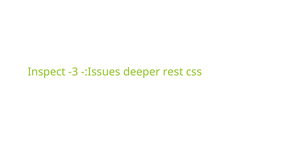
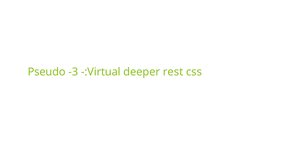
Inspect: Inspect -> Pseudo
-:Issues: -:Issues -> -:Virtual
